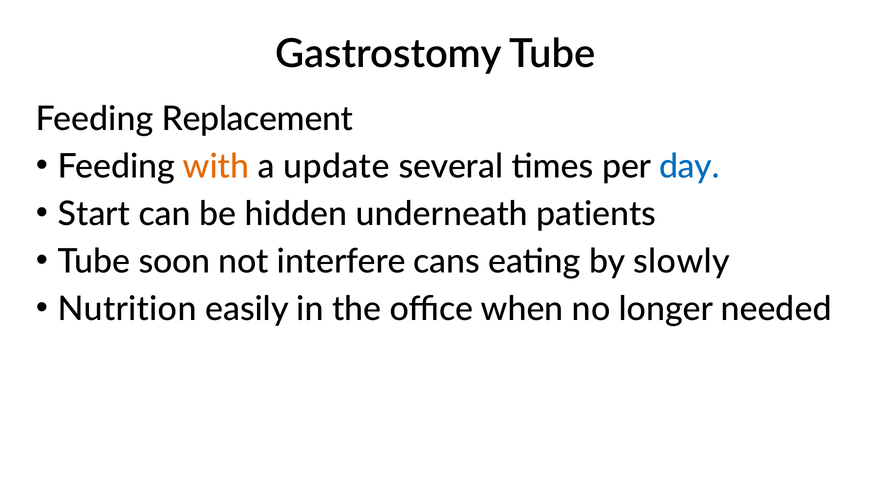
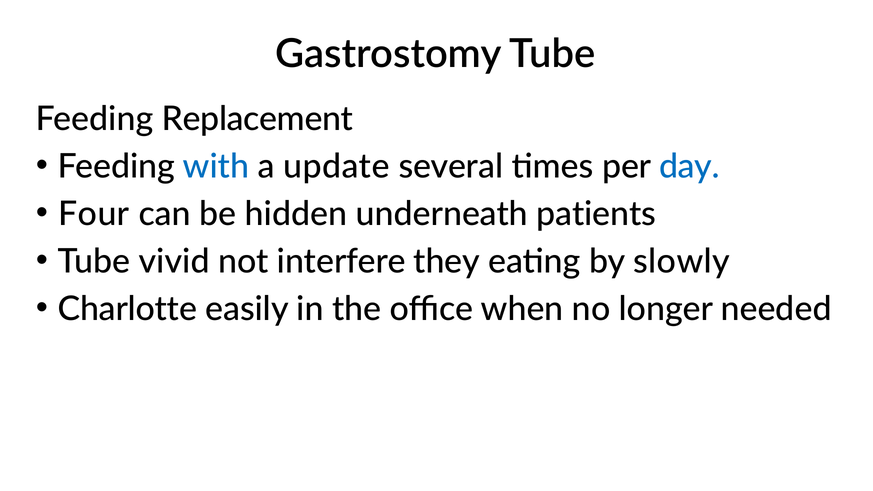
with colour: orange -> blue
Start: Start -> Four
soon: soon -> vivid
cans: cans -> they
Nutrition: Nutrition -> Charlotte
